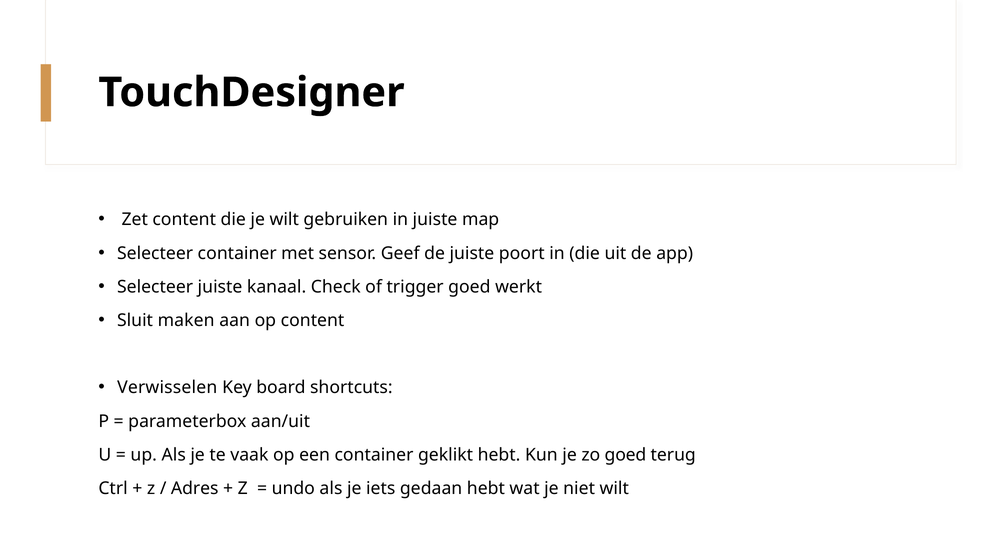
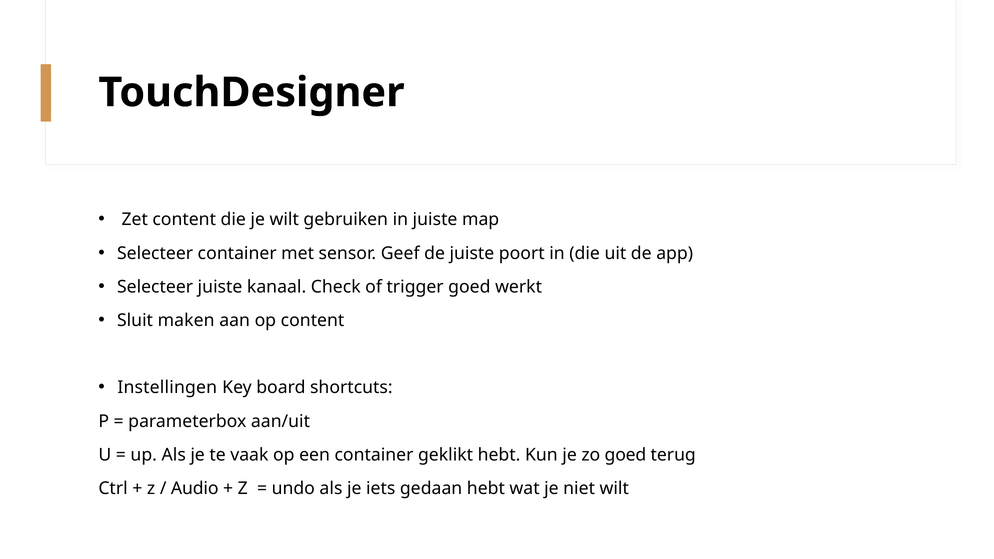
Verwisselen: Verwisselen -> Instellingen
Adres: Adres -> Audio
